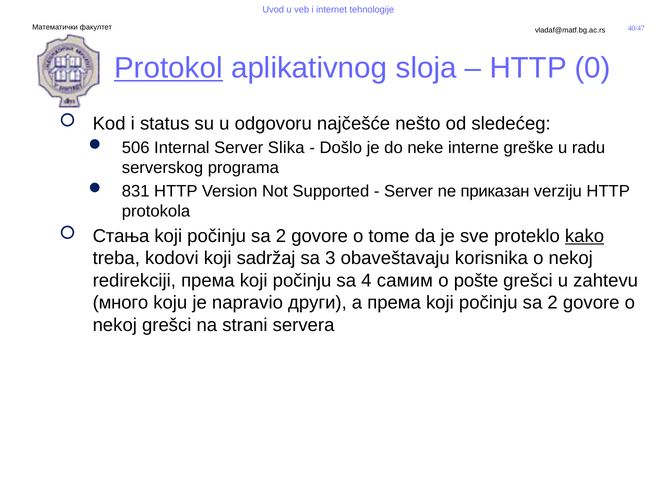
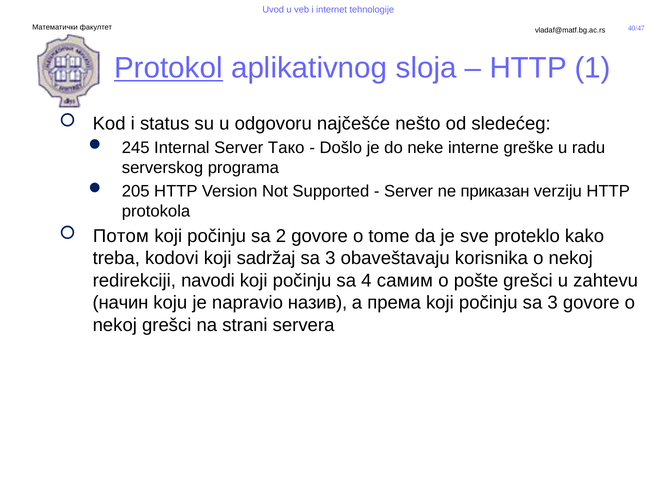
0: 0 -> 1
506: 506 -> 245
Slika: Slika -> Тако
831: 831 -> 205
Стања: Стања -> Потом
kako underline: present -> none
redirekciji према: према -> navodi
много: много -> начин
други: други -> назив
2 at (553, 302): 2 -> 3
